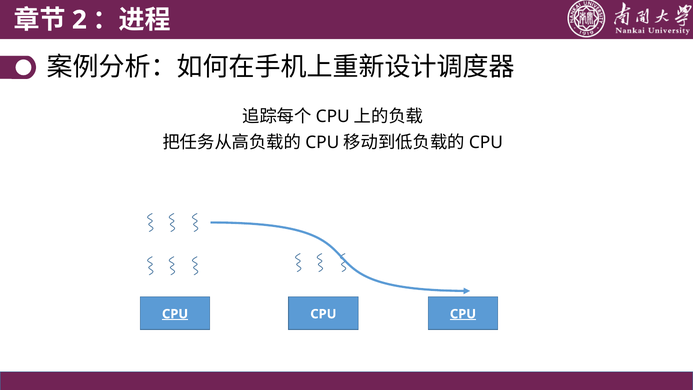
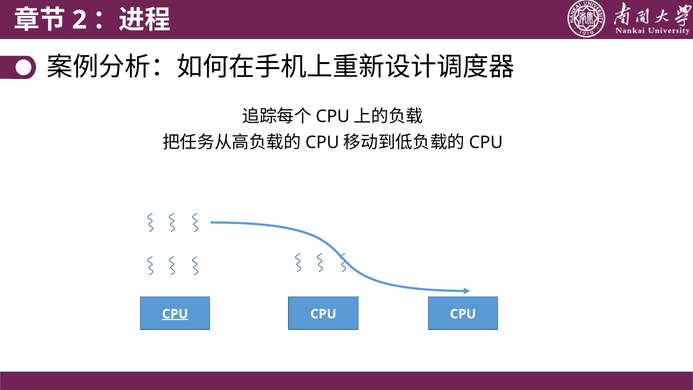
CPU at (463, 314) underline: present -> none
